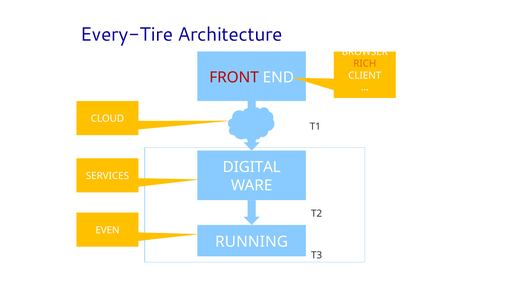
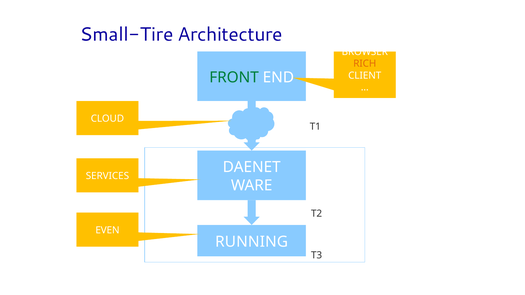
Every-Tire: Every-Tire -> Small-Tire
FRONT colour: red -> green
DIGITAL: DIGITAL -> DAENET
